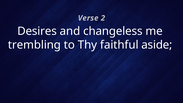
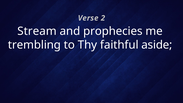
Desires: Desires -> Stream
changeless: changeless -> prophecies
